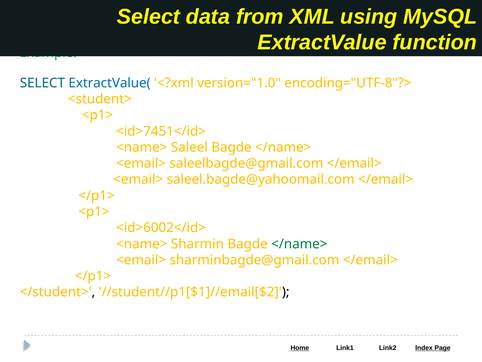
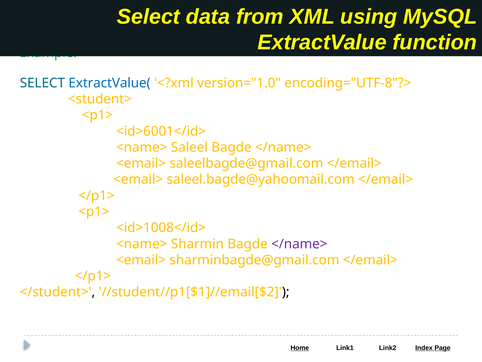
<id>7451</id>: <id>7451</id> -> <id>6001</id>
<id>6002</id>: <id>6002</id> -> <id>1008</id>
</name> at (299, 244) colour: green -> purple
